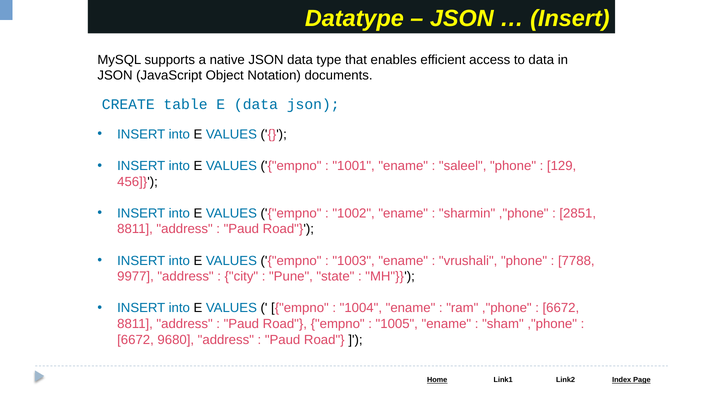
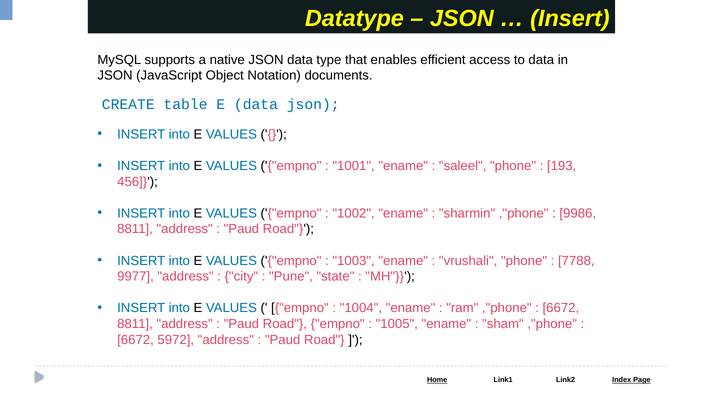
129: 129 -> 193
2851: 2851 -> 9986
9680: 9680 -> 5972
